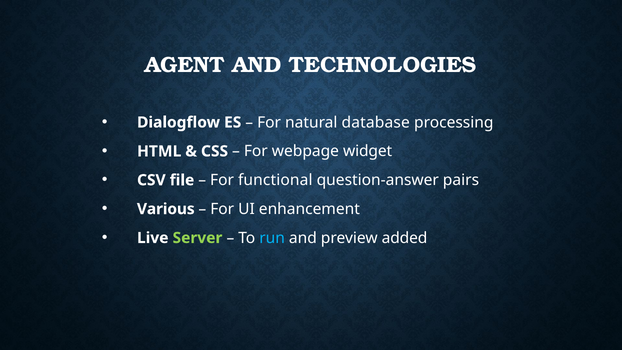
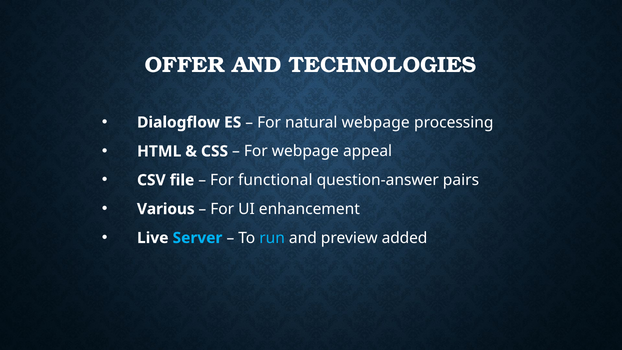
AGENT: AGENT -> OFFER
natural database: database -> webpage
widget: widget -> appeal
Server colour: light green -> light blue
